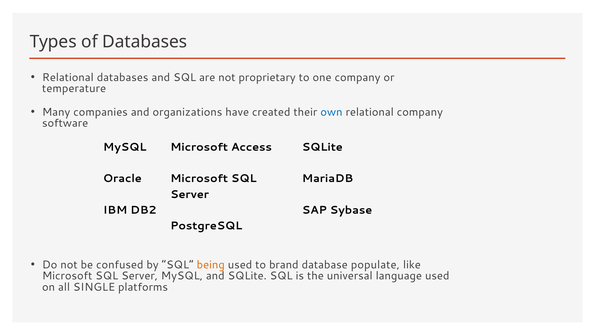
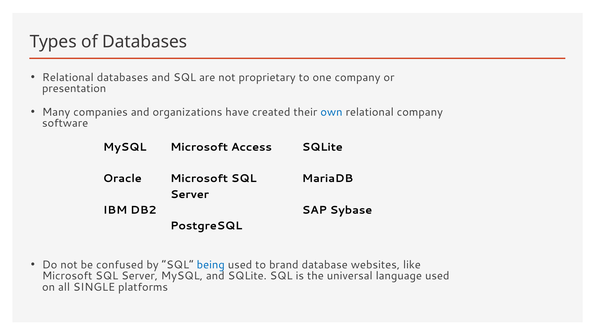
temperature: temperature -> presentation
being colour: orange -> blue
populate: populate -> websites
